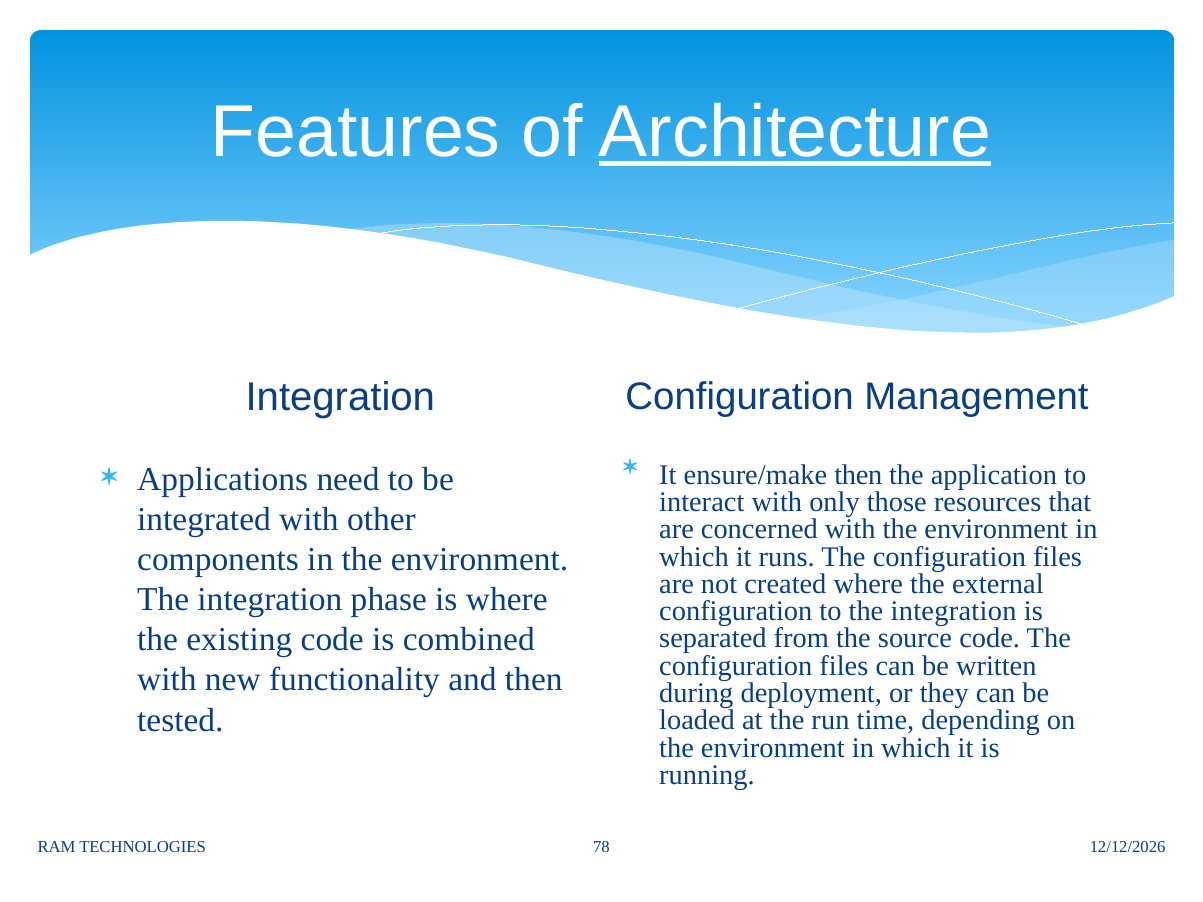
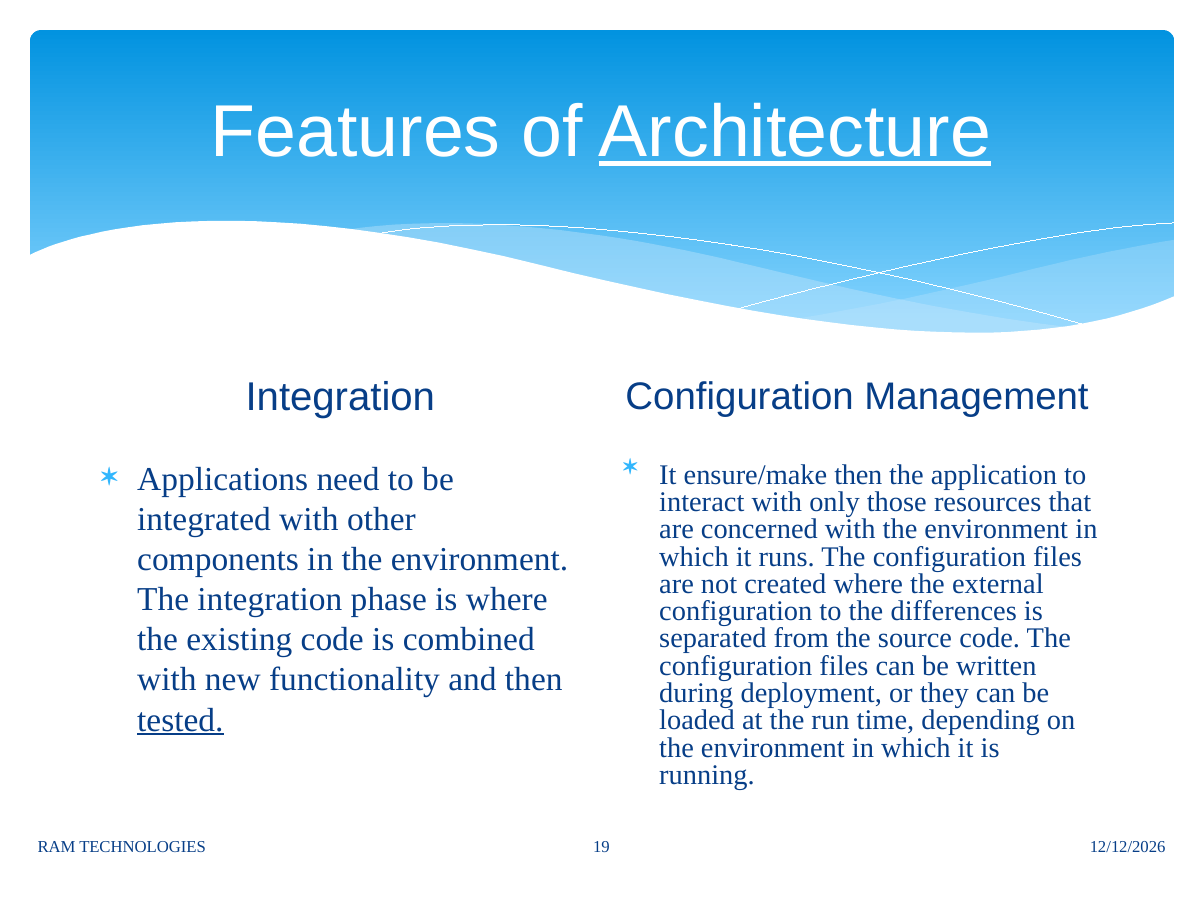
to the integration: integration -> differences
tested underline: none -> present
78: 78 -> 19
